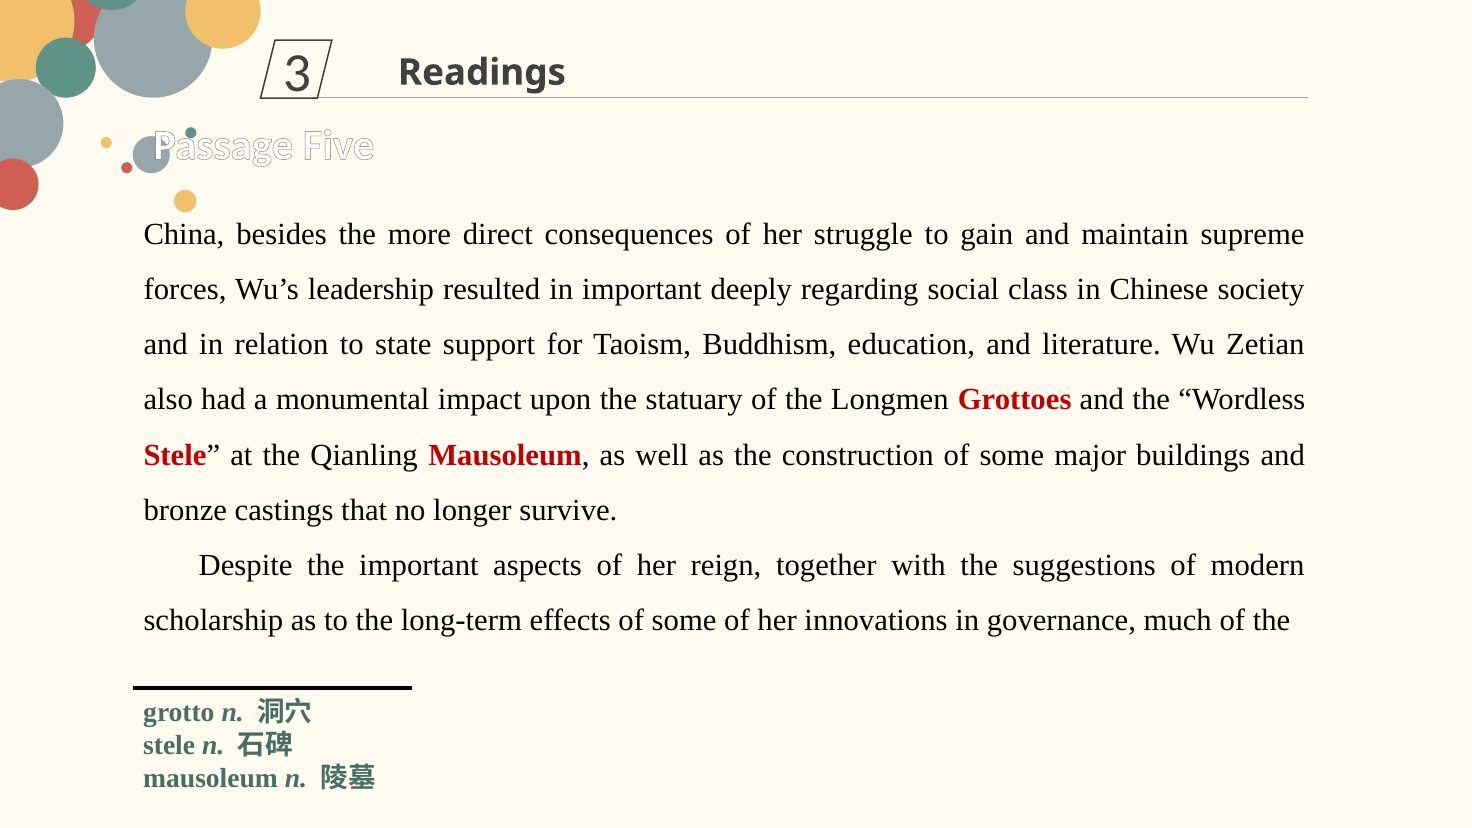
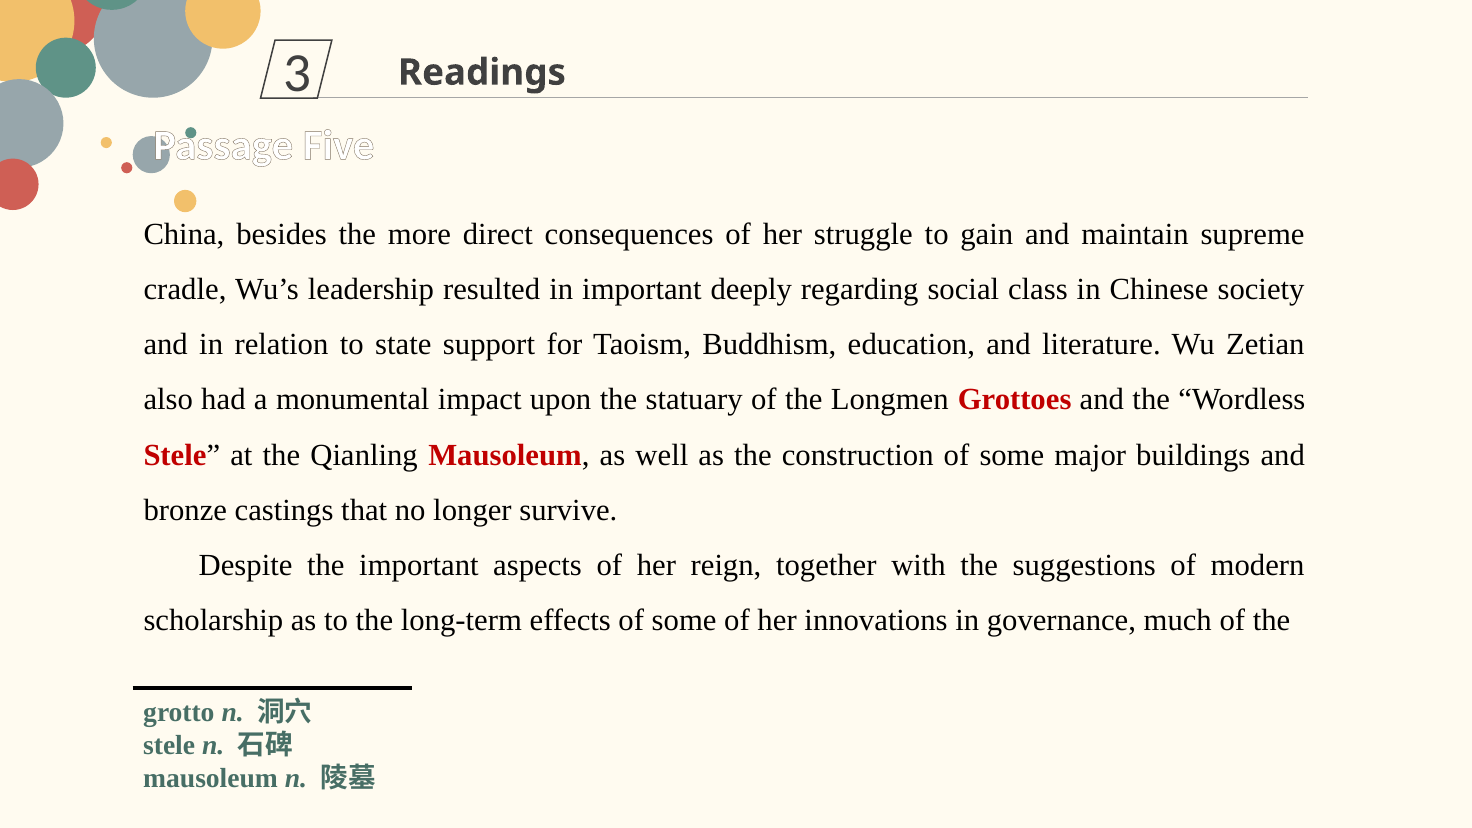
forces: forces -> cradle
